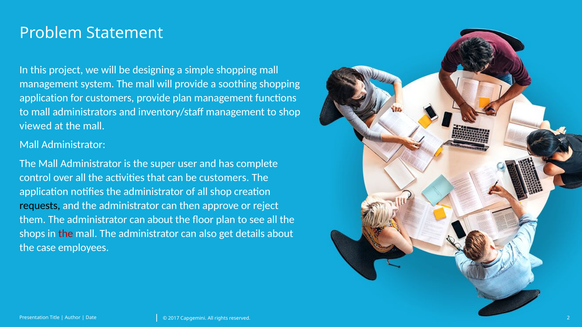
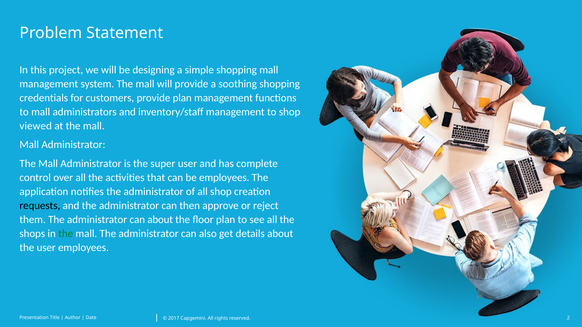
application at (44, 98): application -> credentials
be customers: customers -> employees
the at (66, 234) colour: red -> green
the case: case -> user
